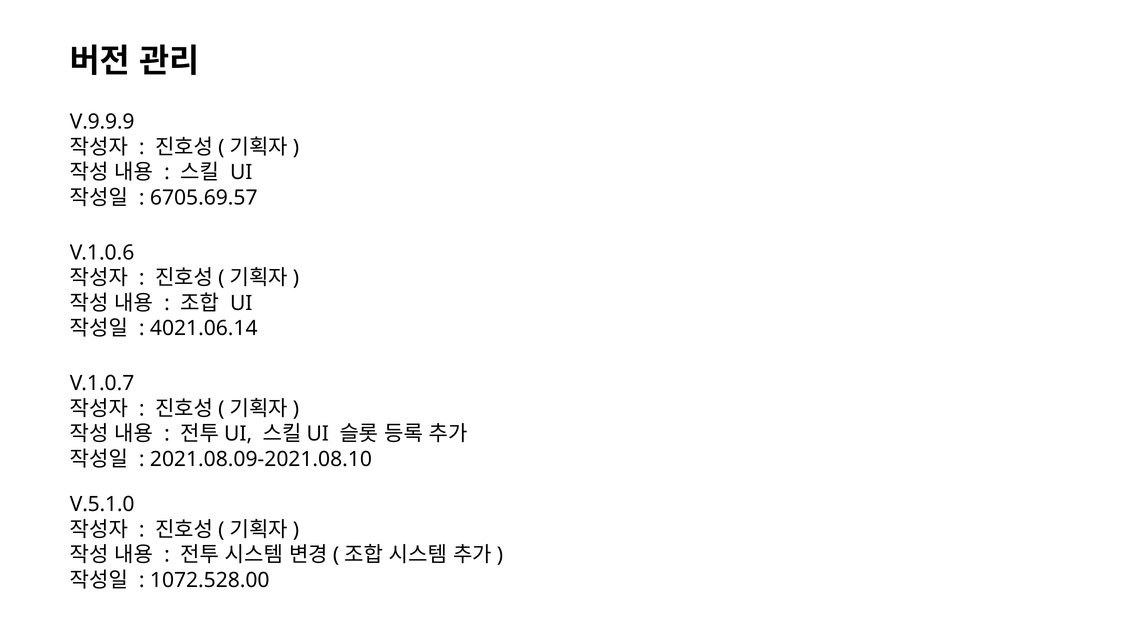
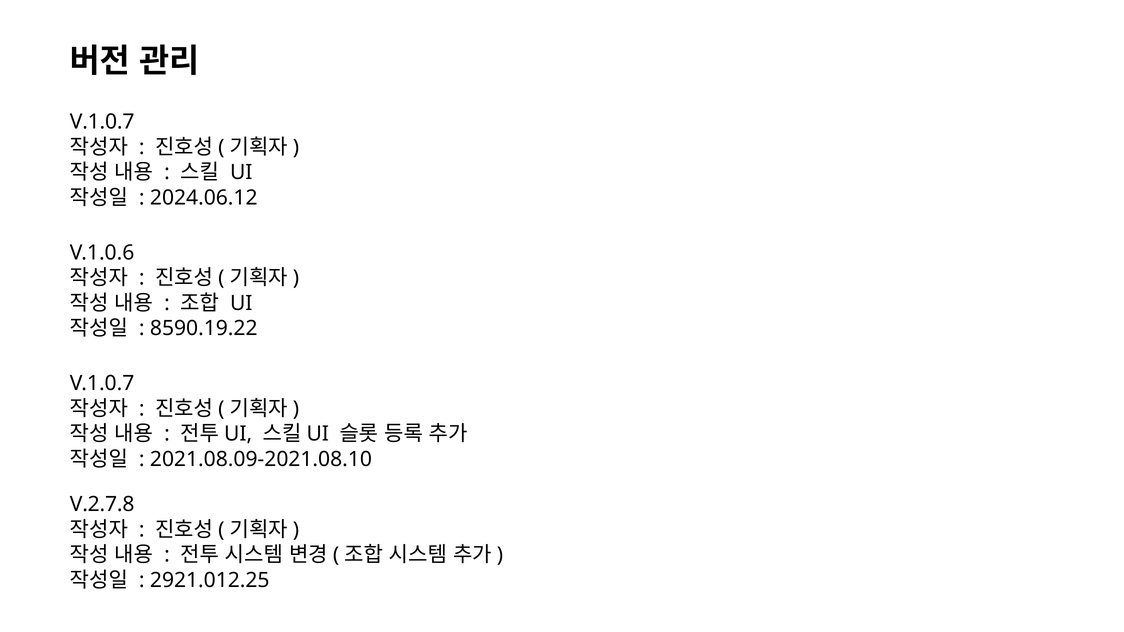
V.9.9.9 at (102, 122): V.9.9.9 -> V.1.0.7
6705.69.57: 6705.69.57 -> 2024.06.12
4021.06.14: 4021.06.14 -> 8590.19.22
V.5.1.0: V.5.1.0 -> V.2.7.8
1072.528.00: 1072.528.00 -> 2921.012.25
